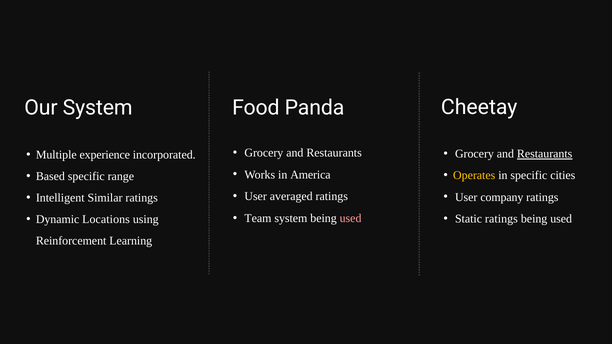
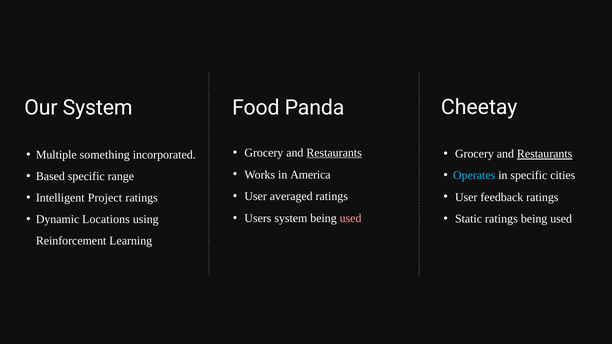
Restaurants at (334, 153) underline: none -> present
experience: experience -> something
Operates colour: yellow -> light blue
company: company -> feedback
Similar: Similar -> Project
Team: Team -> Users
